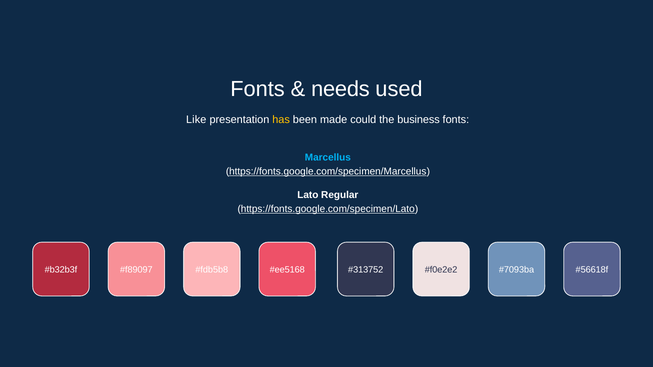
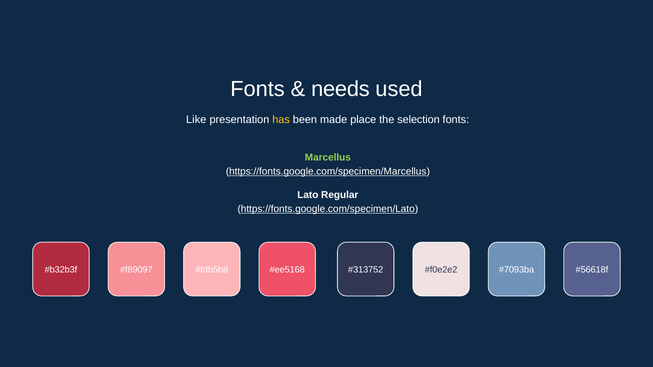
could: could -> place
business: business -> selection
Marcellus colour: light blue -> light green
